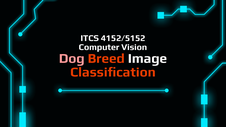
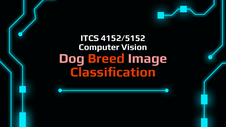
Image colour: white -> pink
